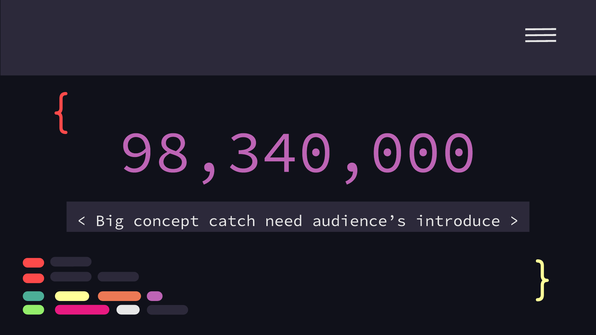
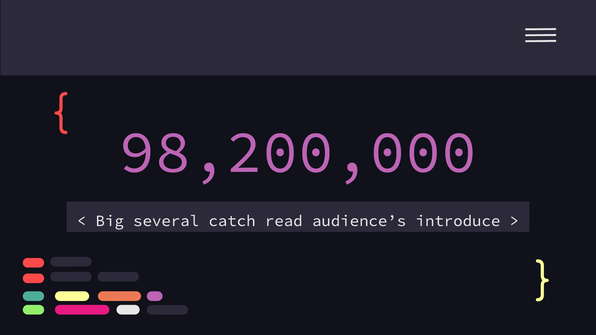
98,340,000: 98,340,000 -> 98,200,000
concept: concept -> several
need: need -> read
